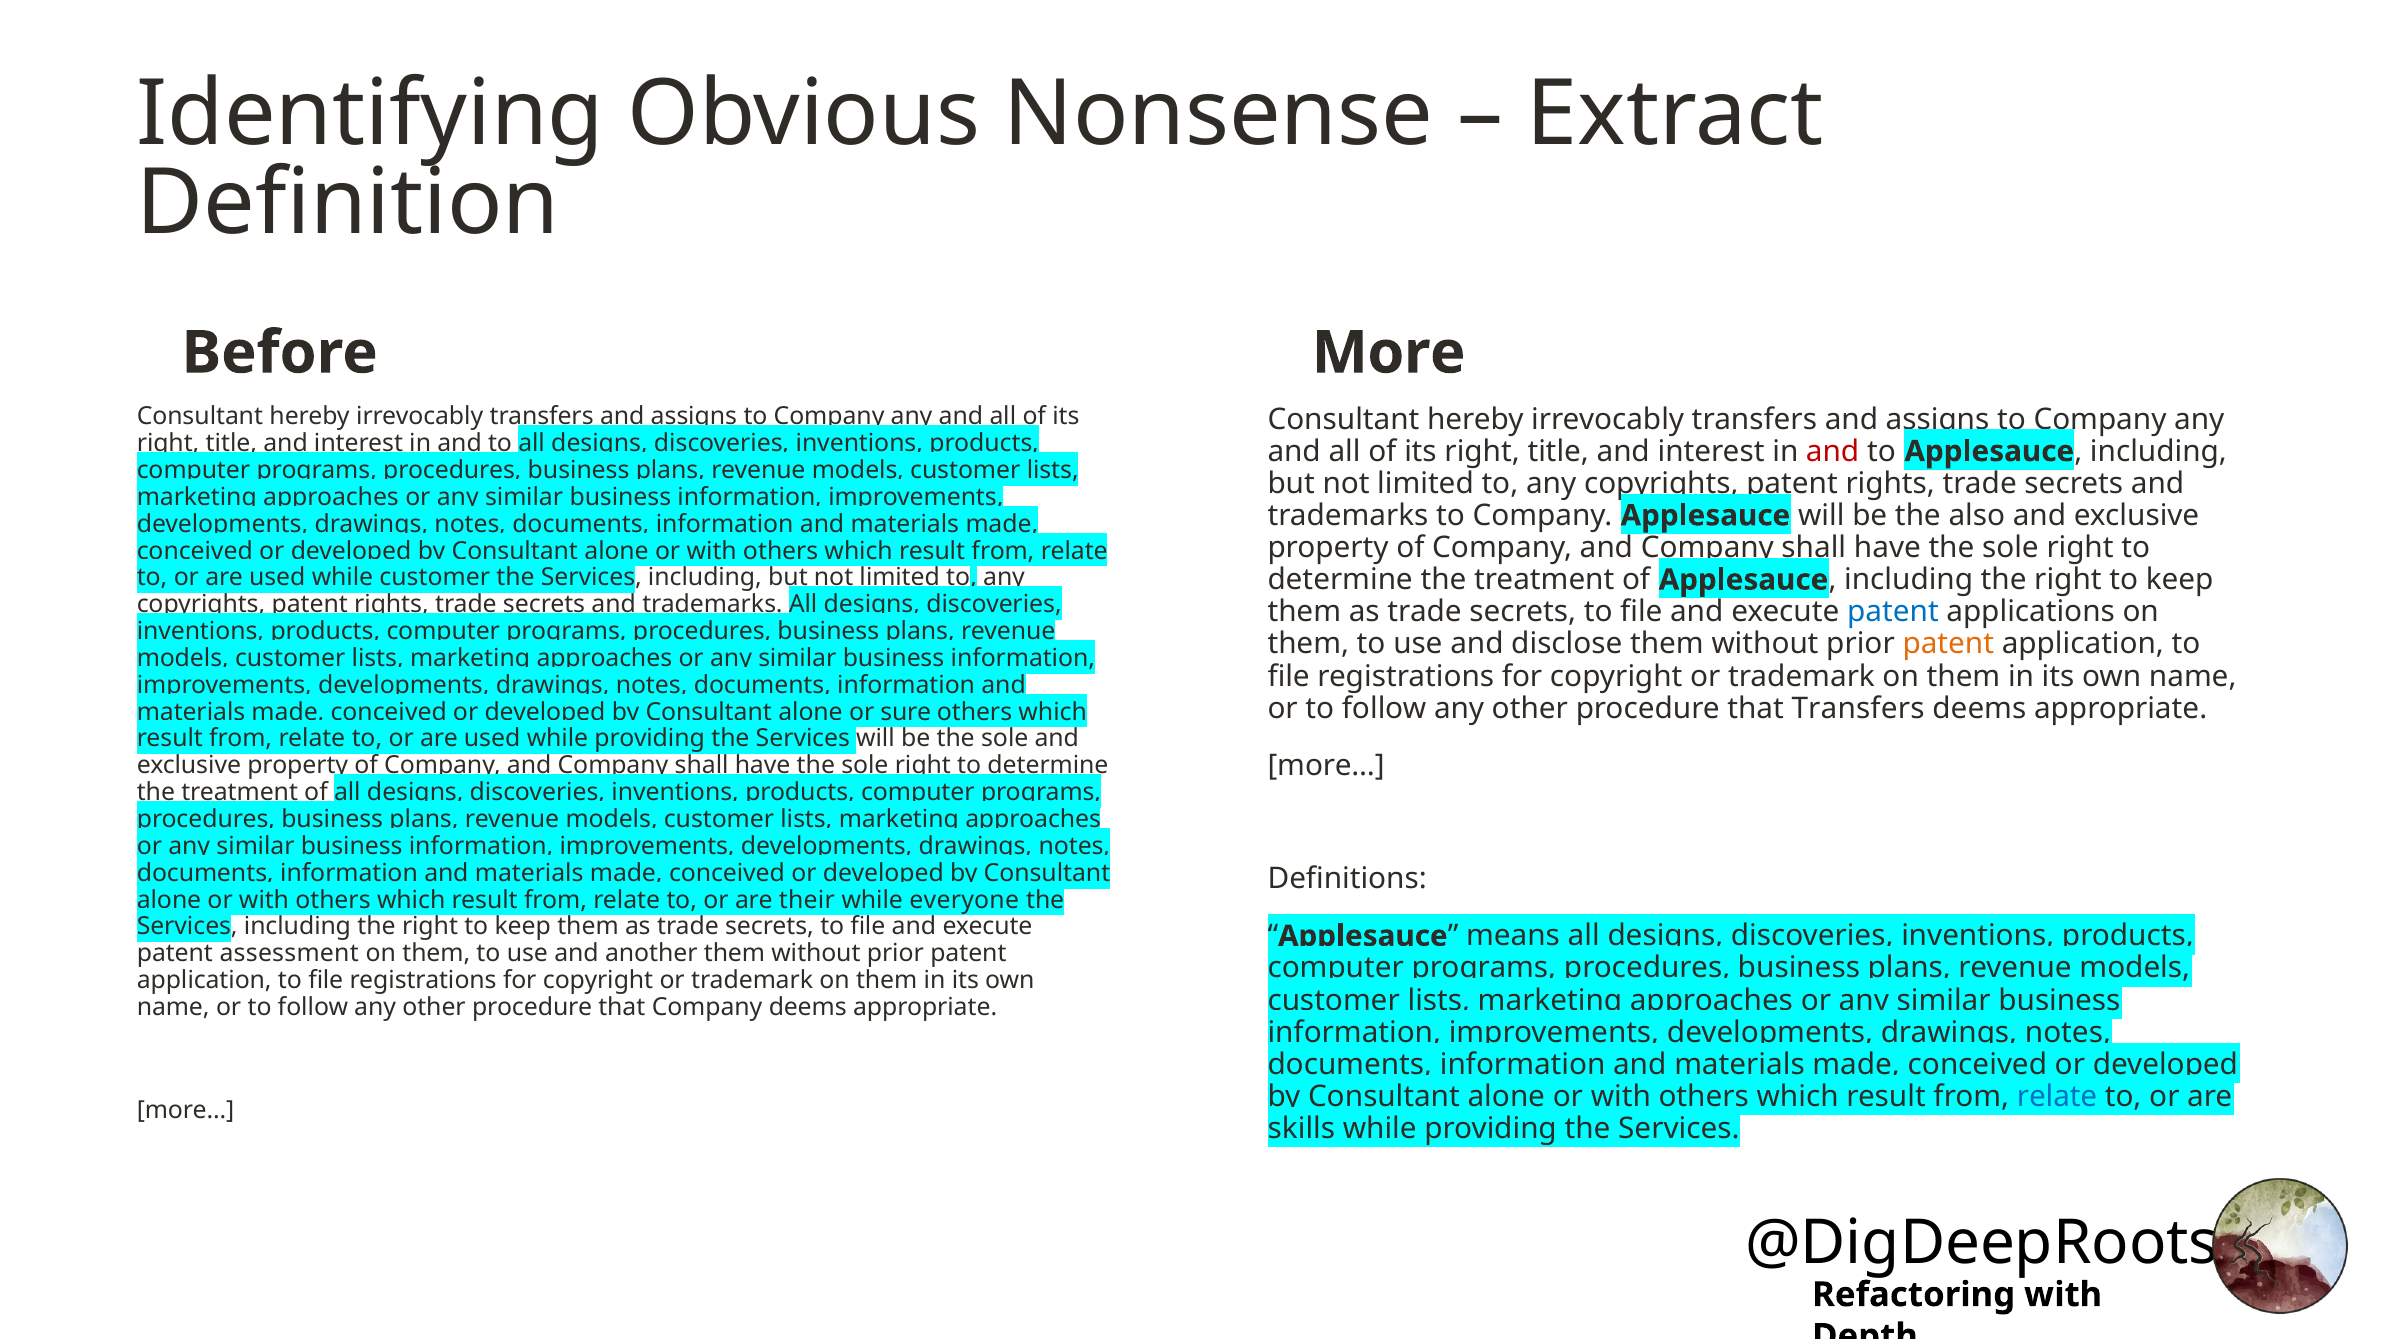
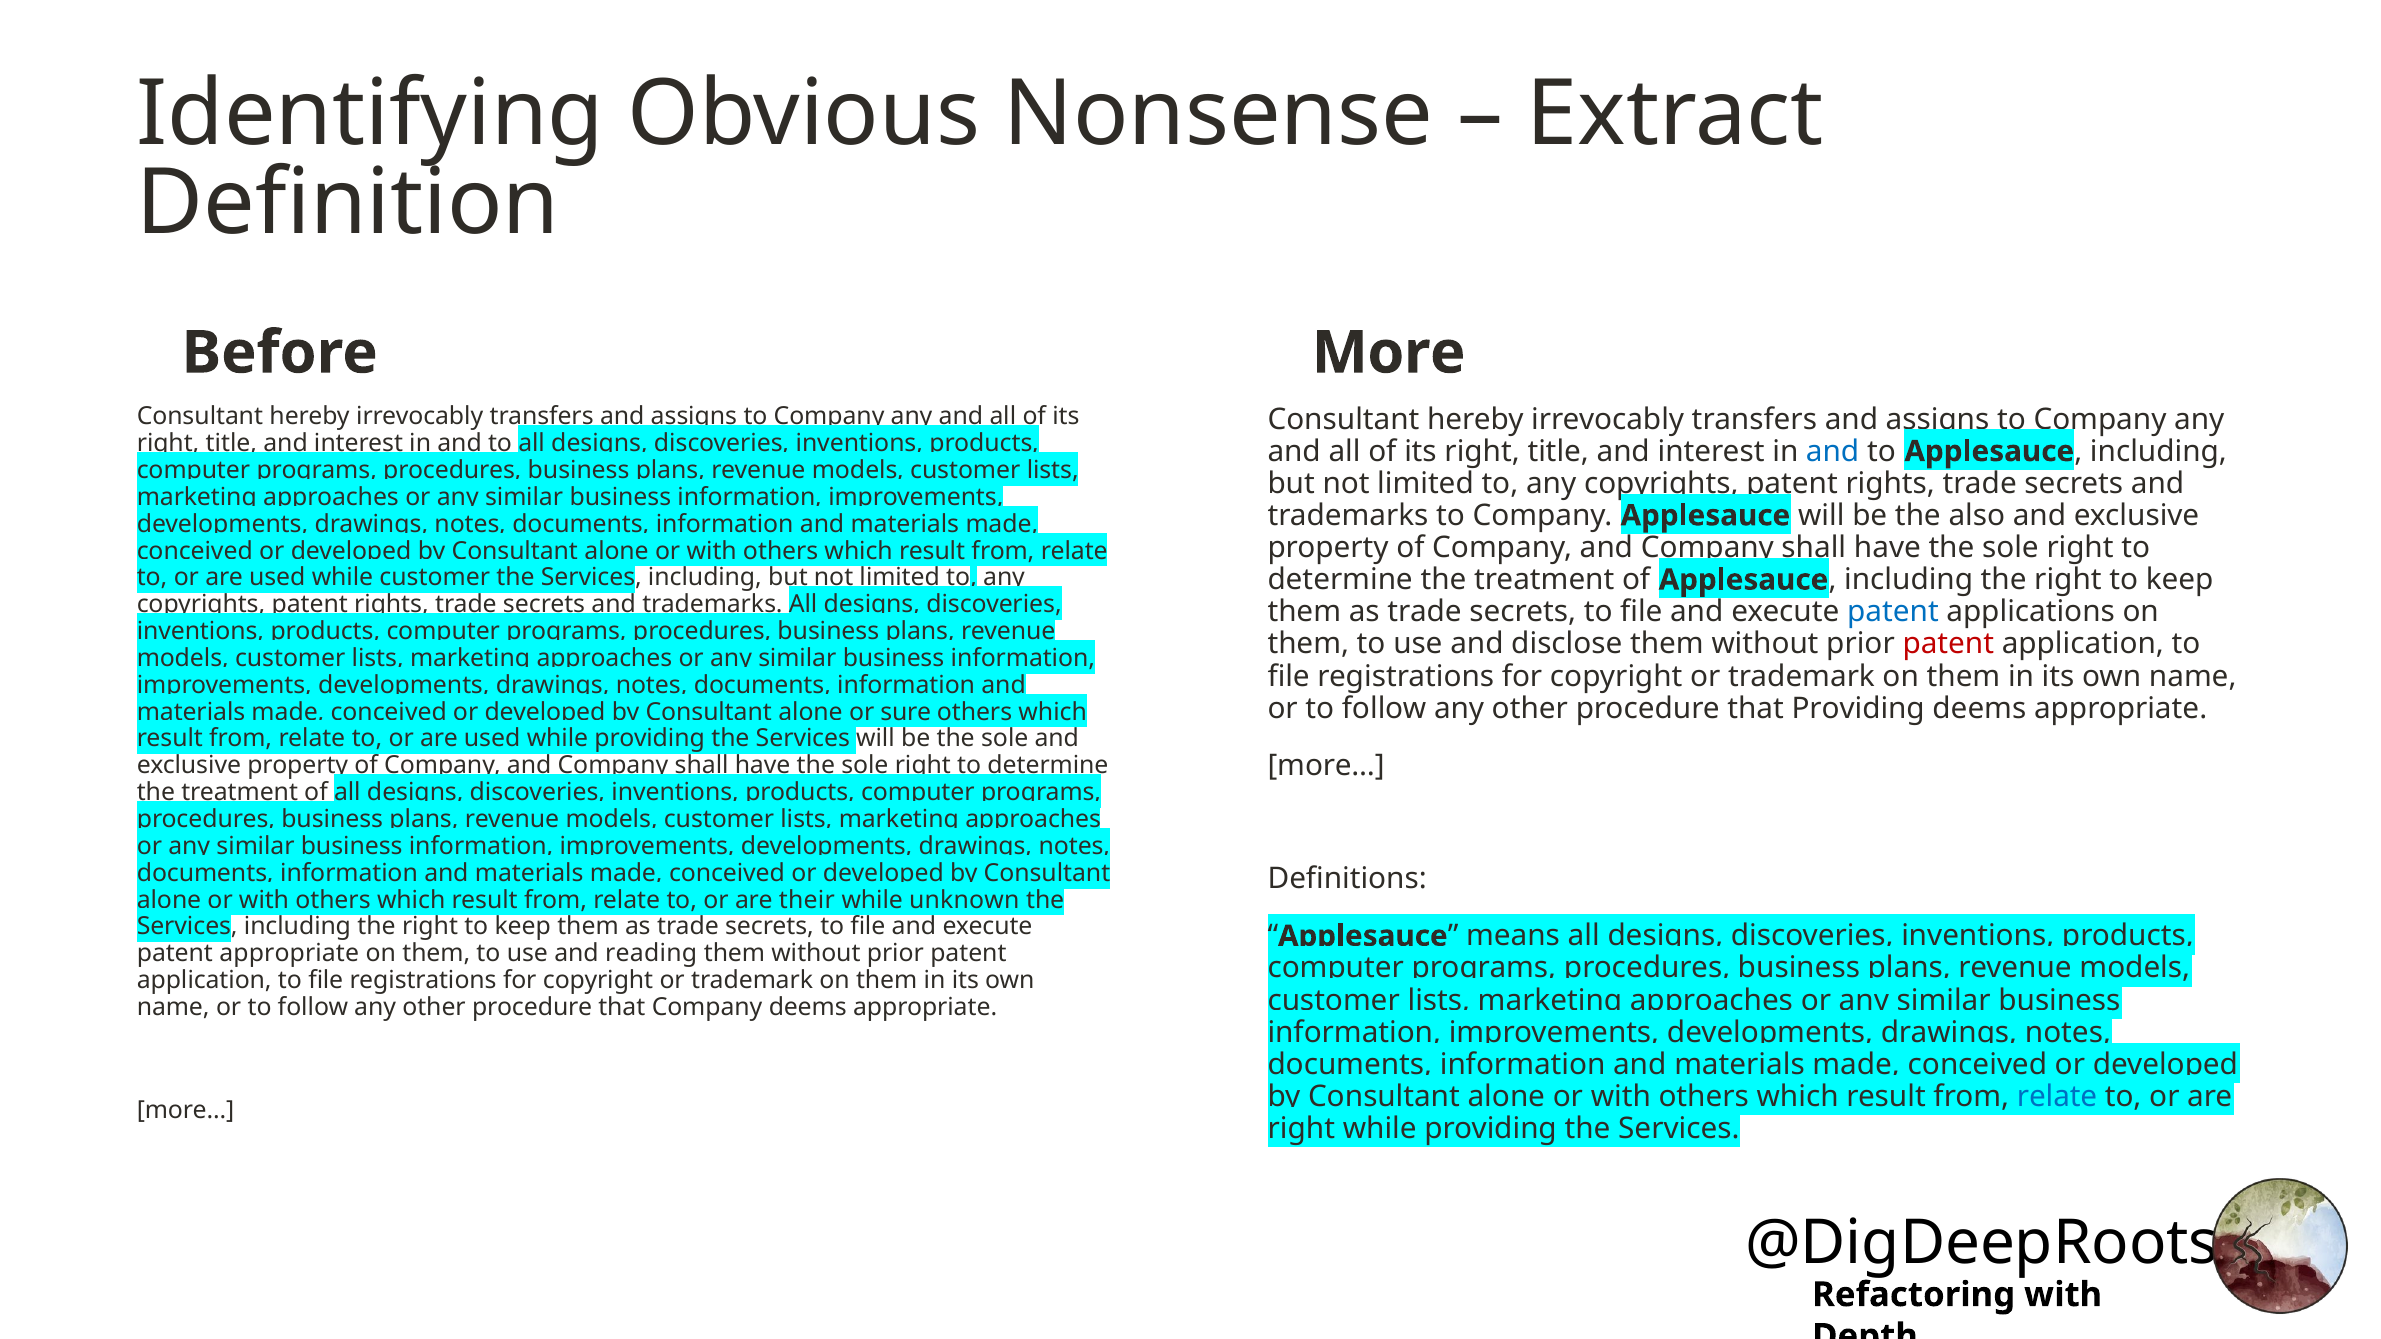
and at (1833, 451) colour: red -> blue
patent at (1948, 644) colour: orange -> red
that Transfers: Transfers -> Providing
everyone: everyone -> unknown
patent assessment: assessment -> appropriate
another: another -> reading
skills at (1301, 1129): skills -> right
